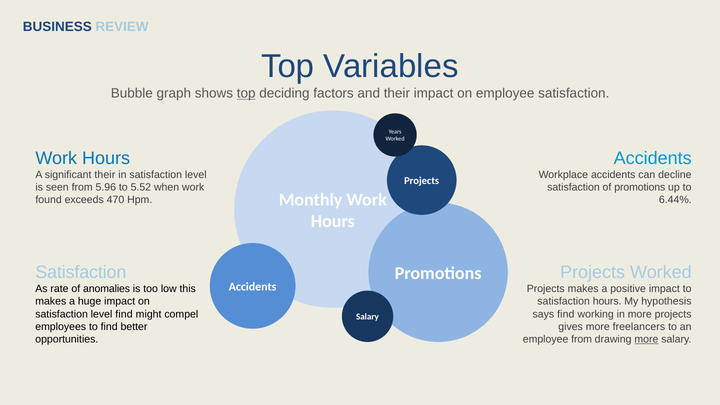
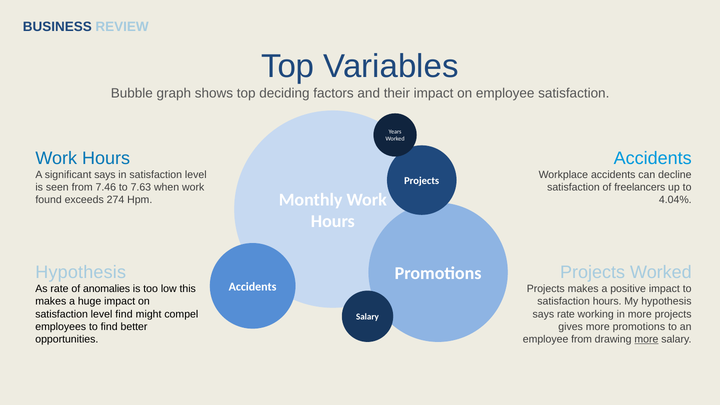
top at (246, 93) underline: present -> none
significant their: their -> says
5.96: 5.96 -> 7.46
5.52: 5.52 -> 7.63
of promotions: promotions -> freelancers
470: 470 -> 274
6.44%: 6.44% -> 4.04%
Satisfaction at (81, 272): Satisfaction -> Hypothesis
says find: find -> rate
more freelancers: freelancers -> promotions
